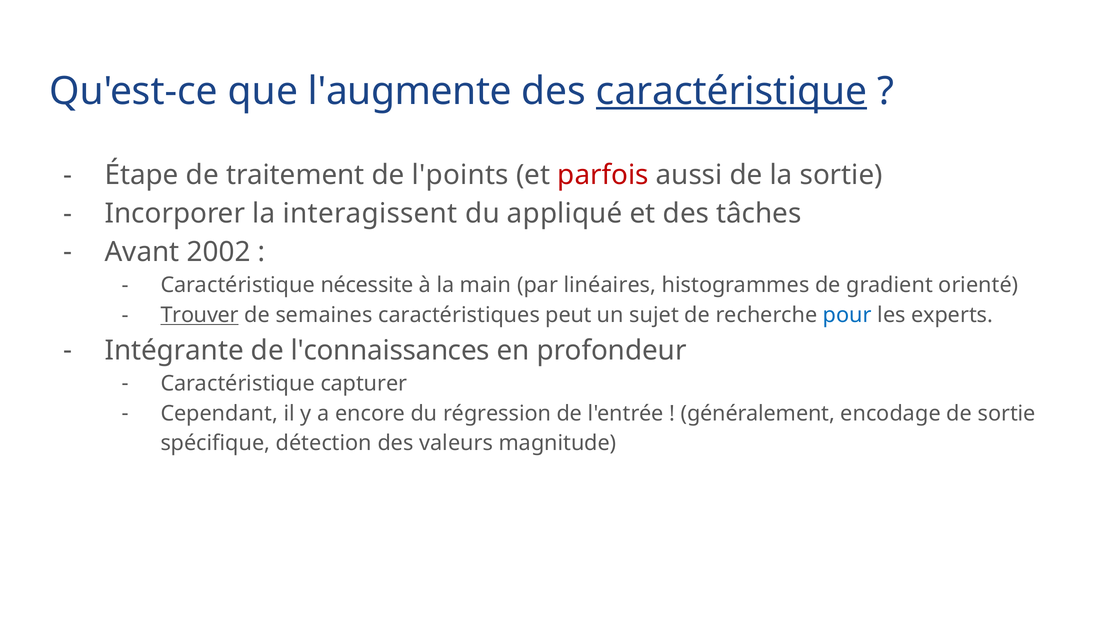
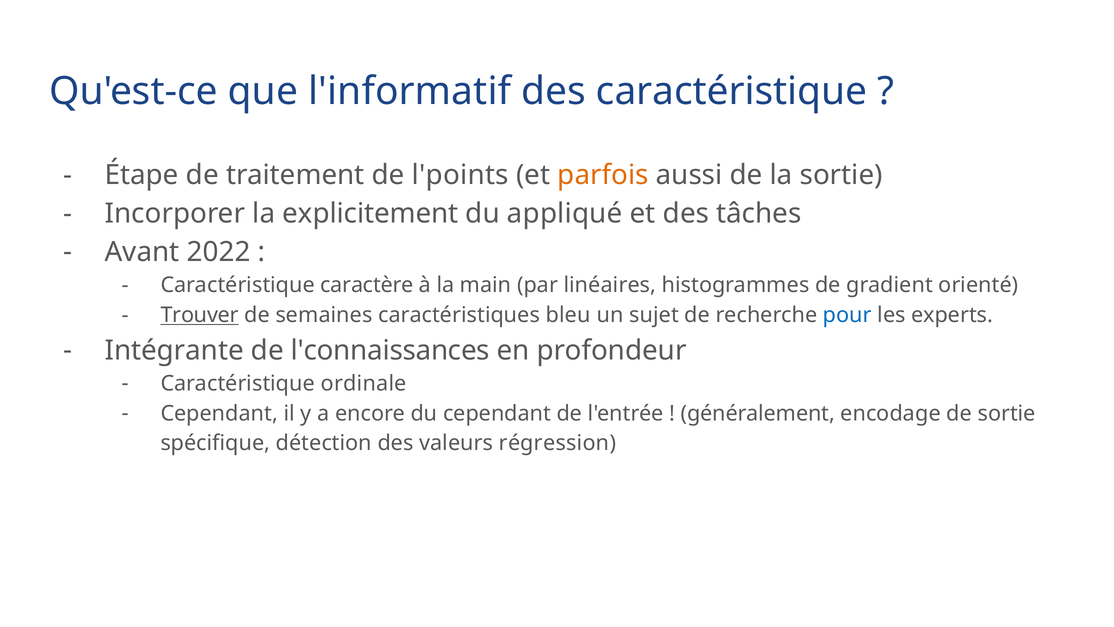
l'augmente: l'augmente -> l'informatif
caractéristique at (732, 91) underline: present -> none
parfois colour: red -> orange
interagissent: interagissent -> explicitement
2002: 2002 -> 2022
nécessite: nécessite -> caractère
peut: peut -> bleu
capturer: capturer -> ordinale
du régression: régression -> cependant
magnitude: magnitude -> régression
